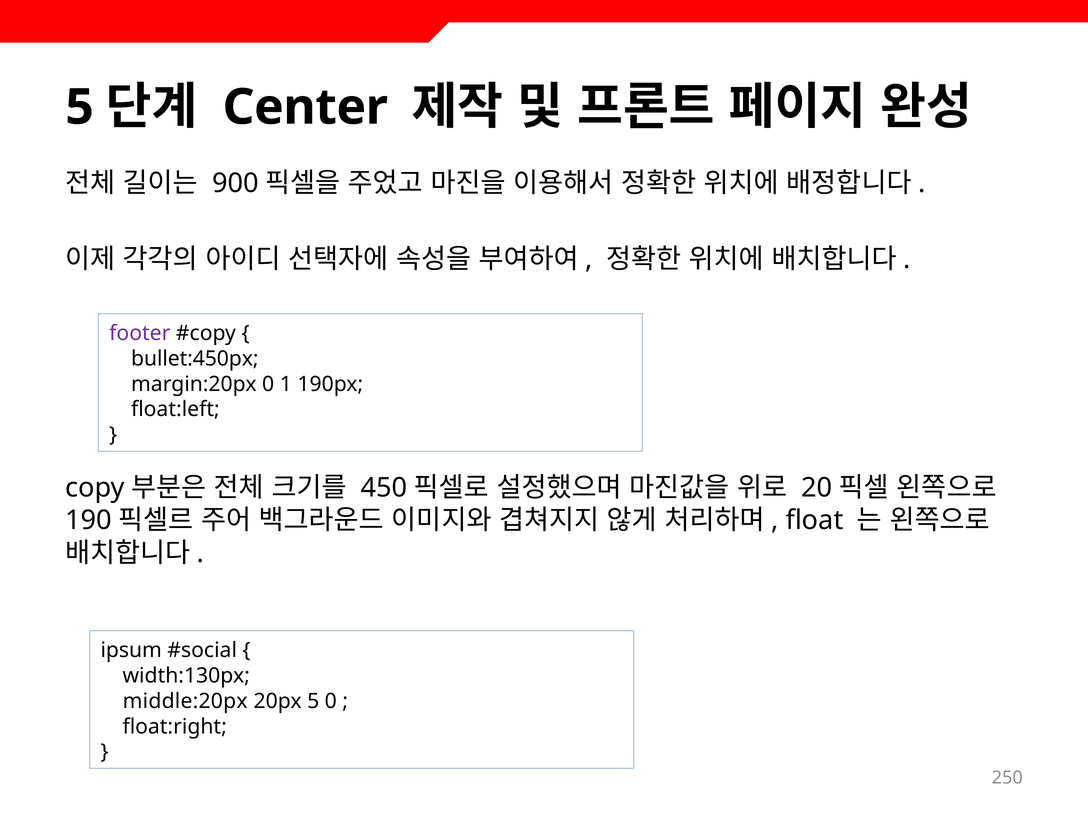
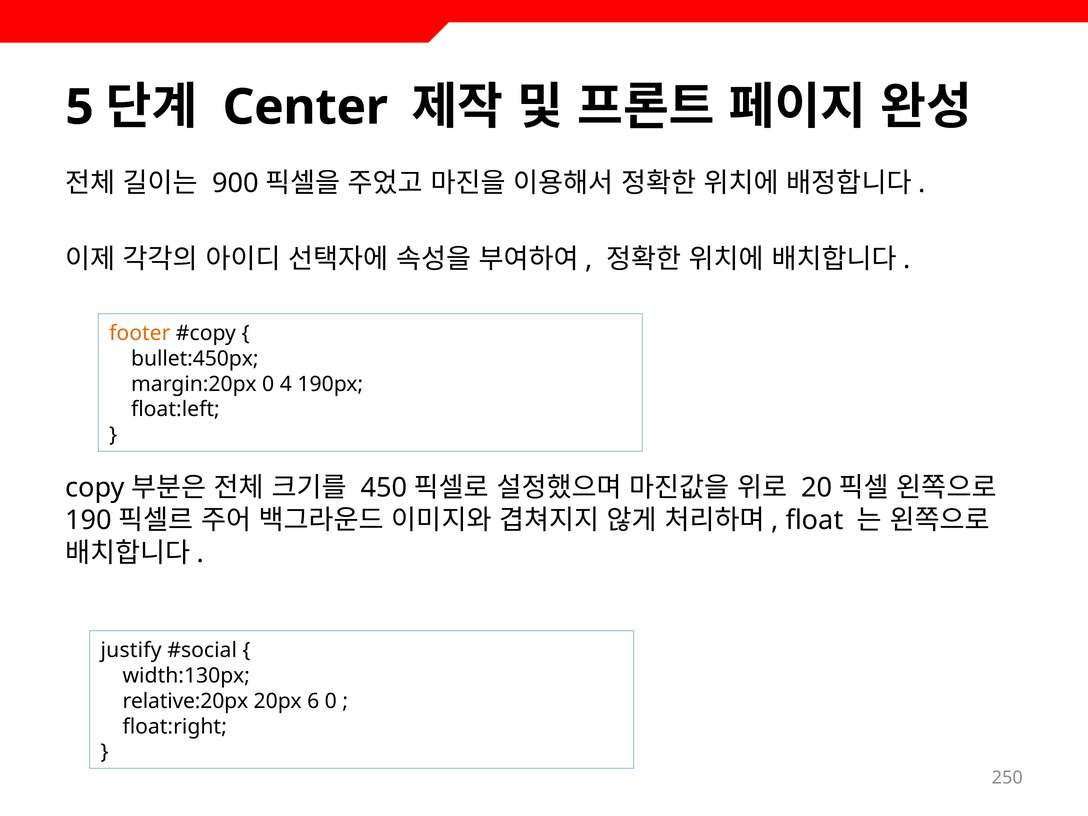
footer colour: purple -> orange
1: 1 -> 4
ipsum: ipsum -> justify
middle:20px: middle:20px -> relative:20px
20px 5: 5 -> 6
